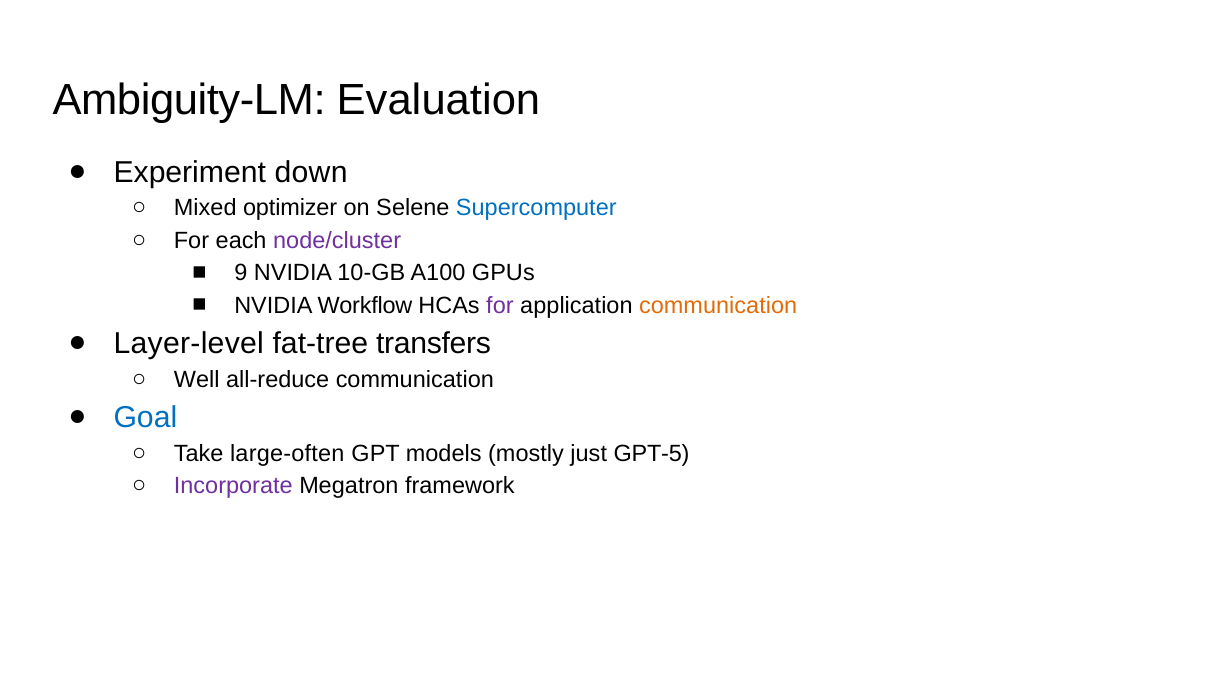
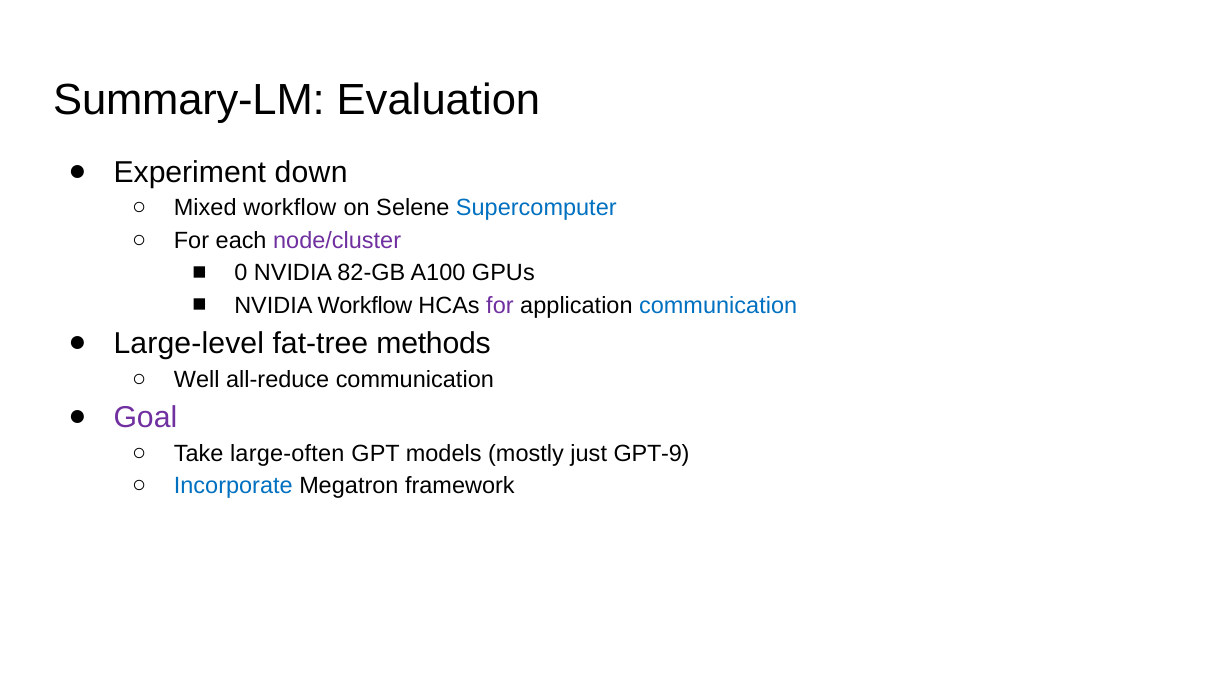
Ambiguity-LM: Ambiguity-LM -> Summary-LM
Mixed optimizer: optimizer -> workflow
9: 9 -> 0
10-GB: 10-GB -> 82-GB
communication at (718, 305) colour: orange -> blue
Layer-level: Layer-level -> Large-level
transfers: transfers -> methods
Goal colour: blue -> purple
GPT-5: GPT-5 -> GPT-9
Incorporate colour: purple -> blue
